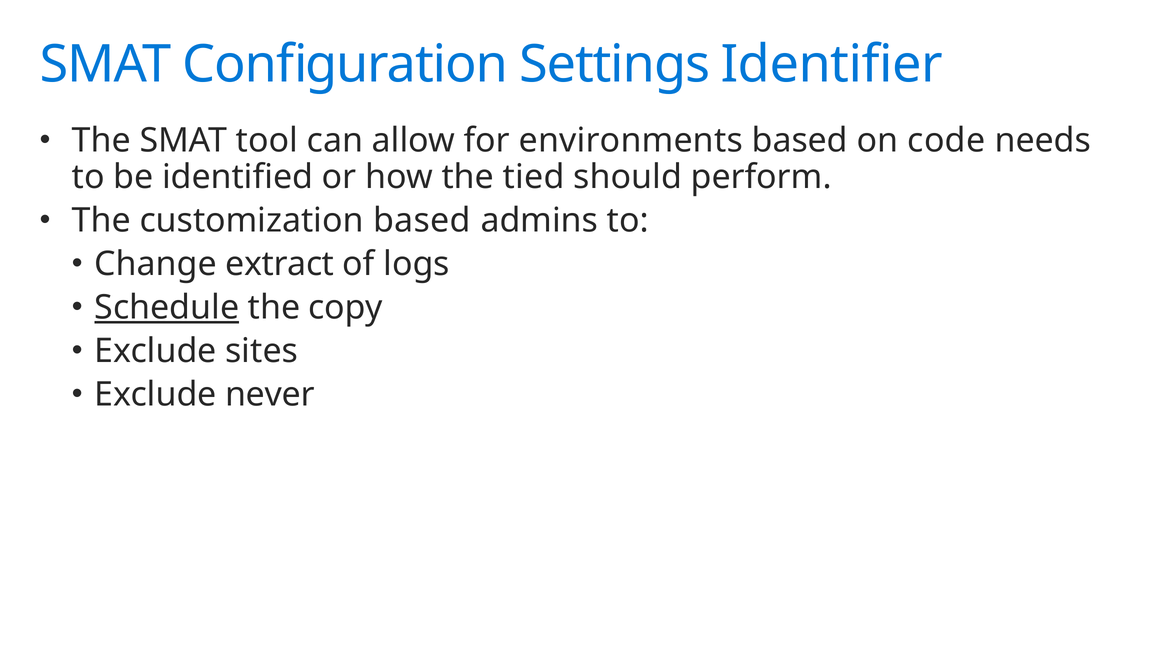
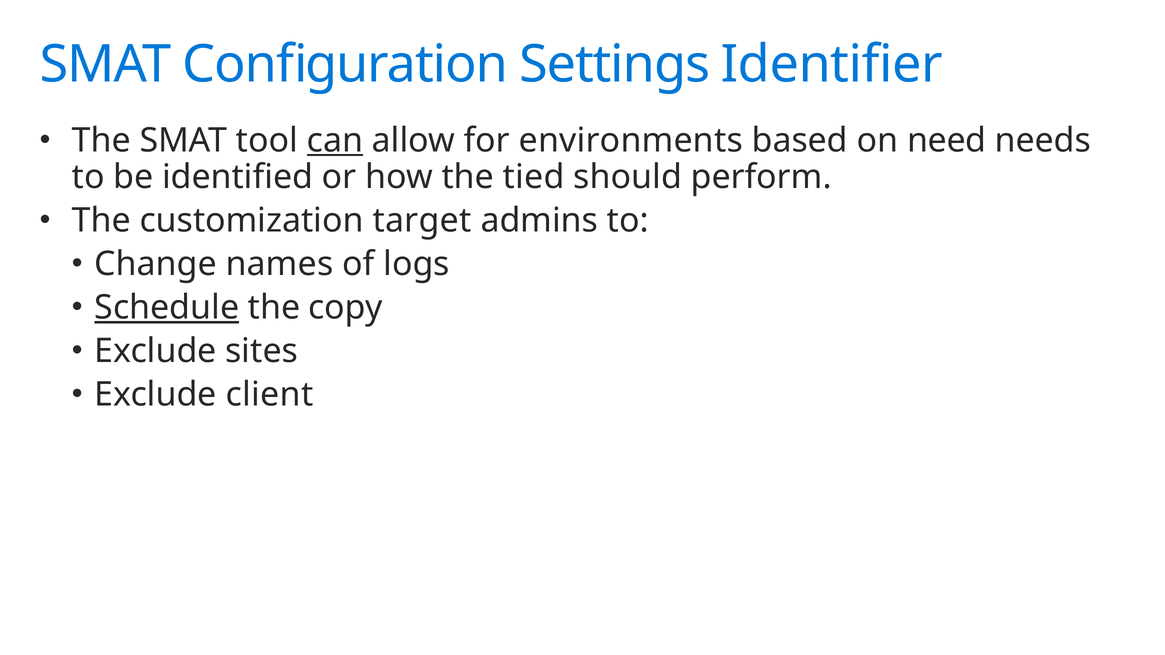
can underline: none -> present
code: code -> need
customization based: based -> target
extract: extract -> names
never: never -> client
